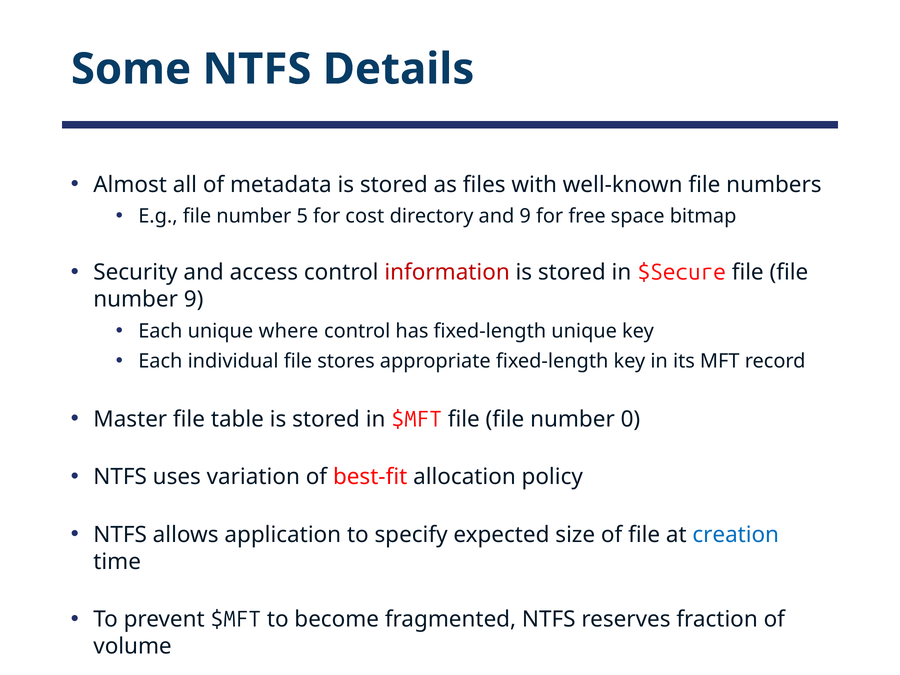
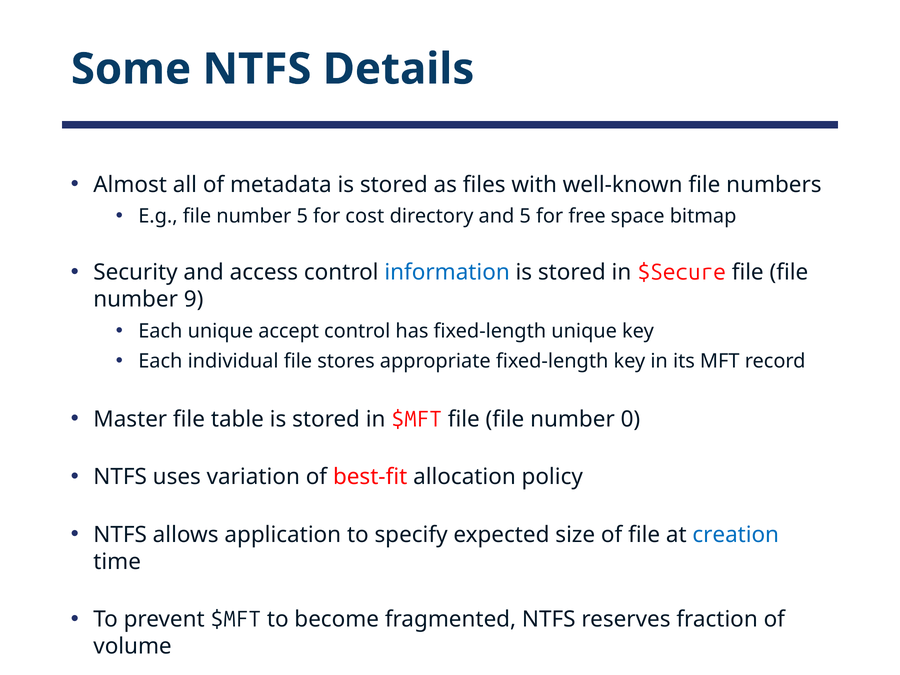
and 9: 9 -> 5
information colour: red -> blue
where: where -> accept
